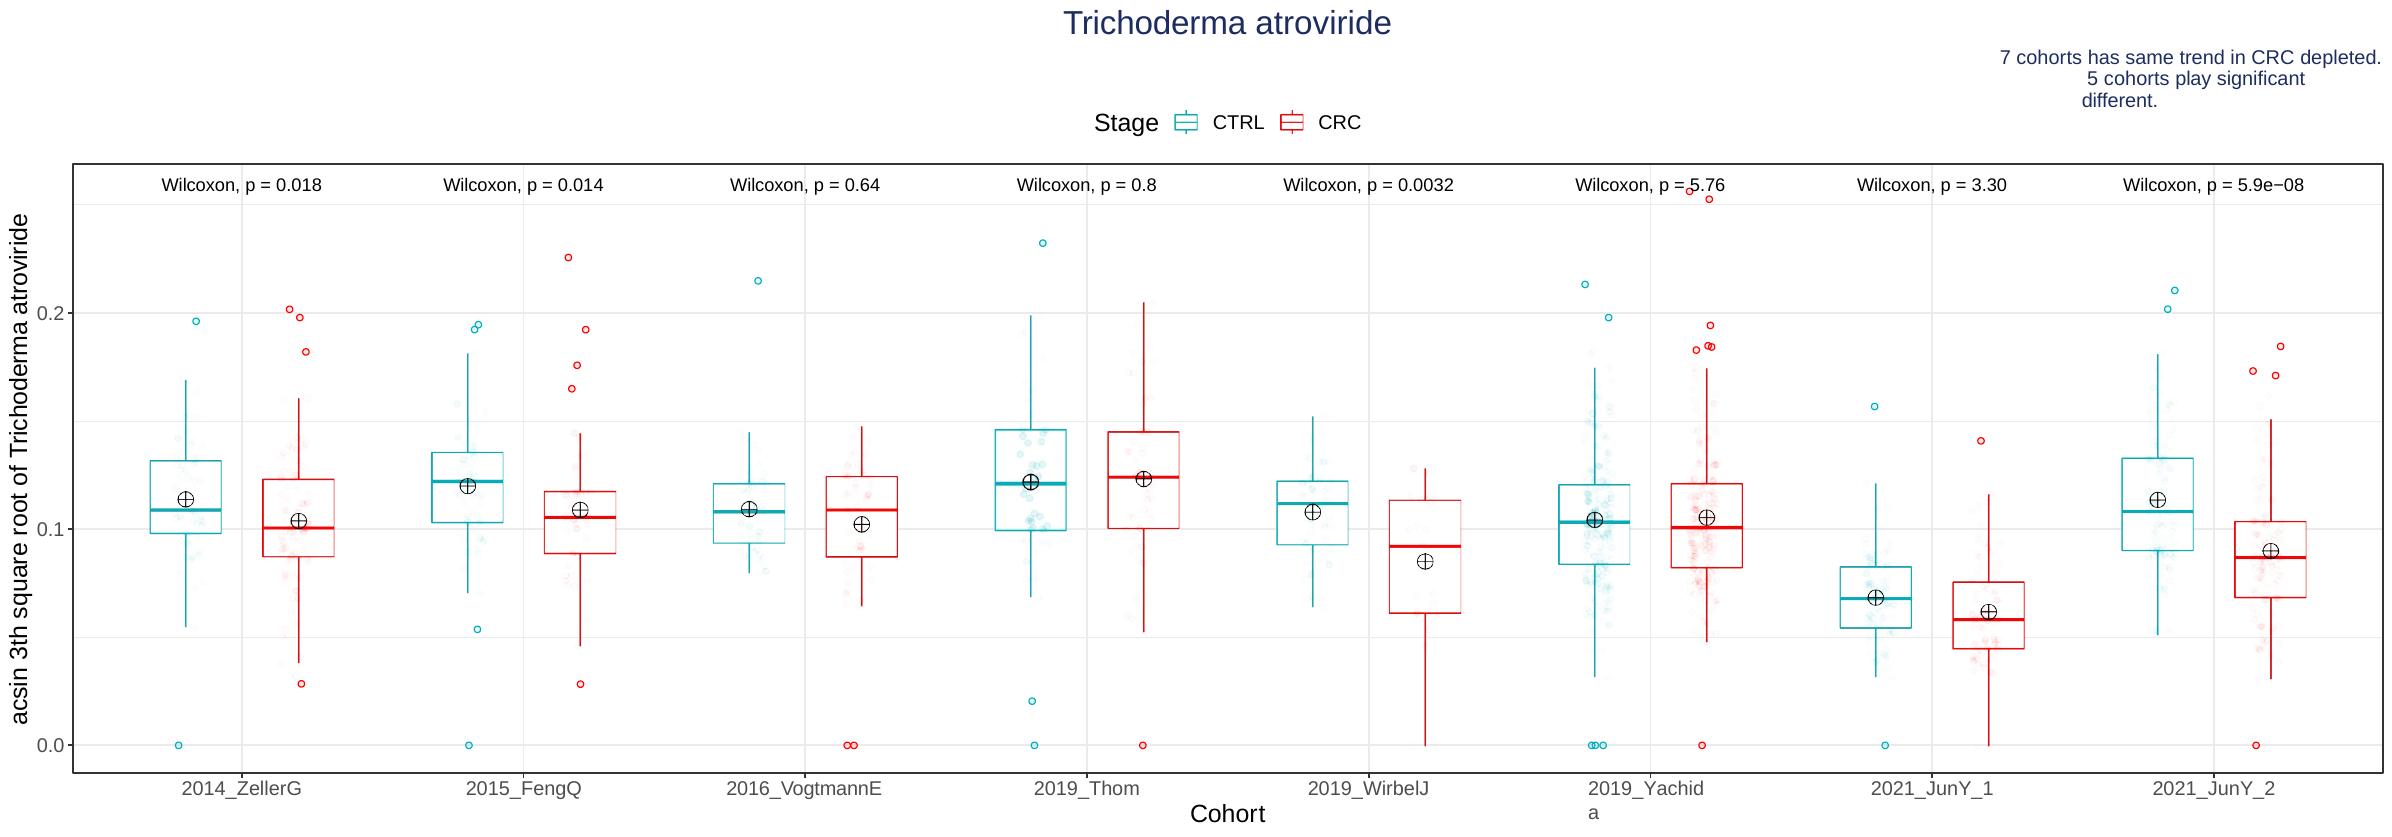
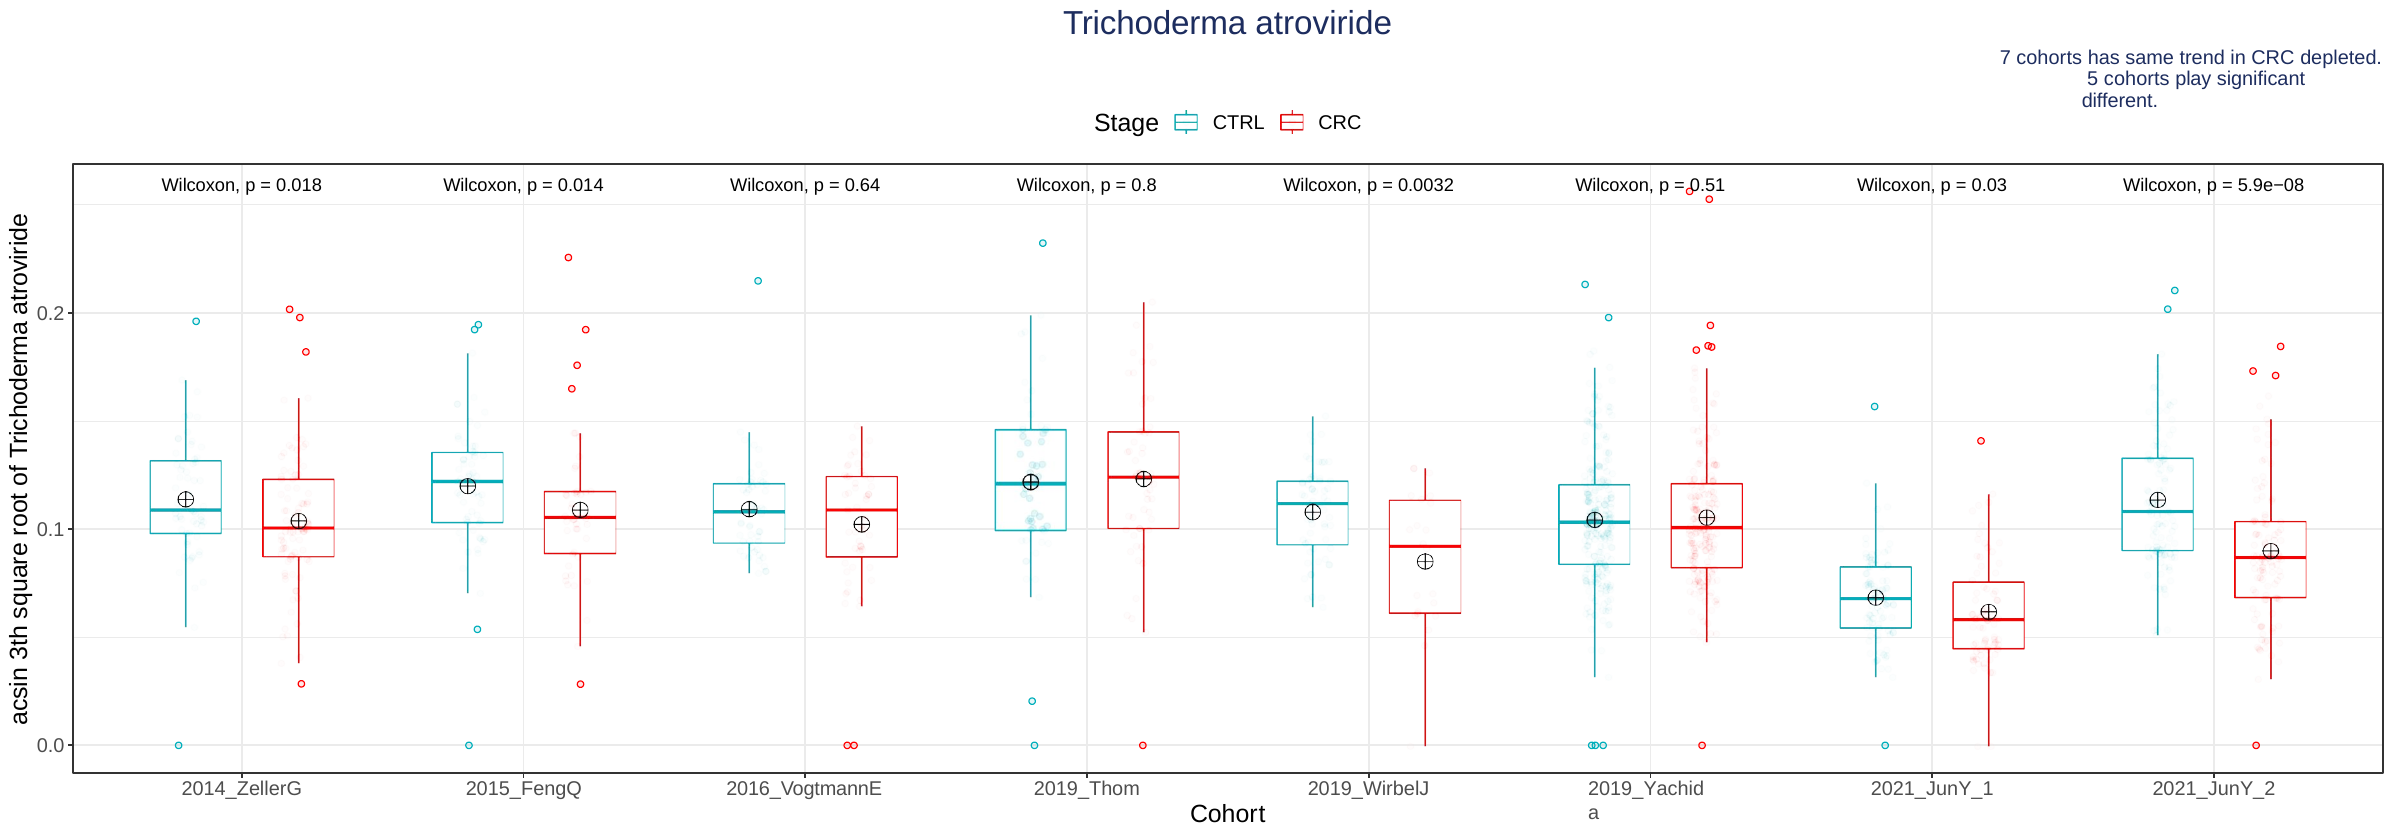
5.76: 5.76 -> 0.51
3.30: 3.30 -> 0.03
